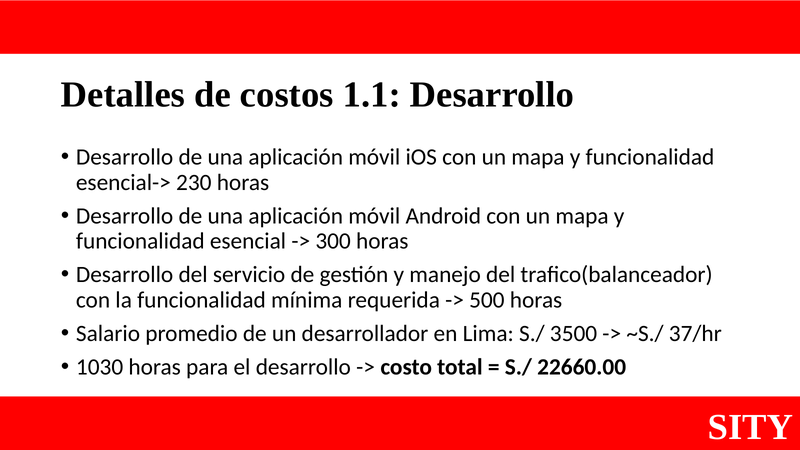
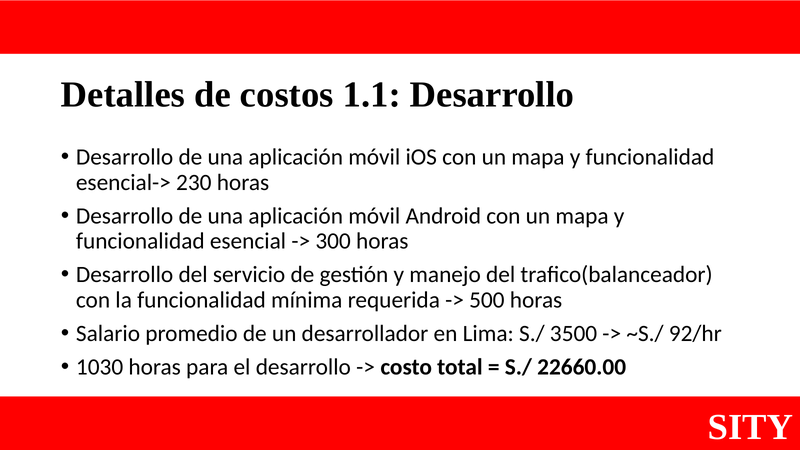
37/hr: 37/hr -> 92/hr
